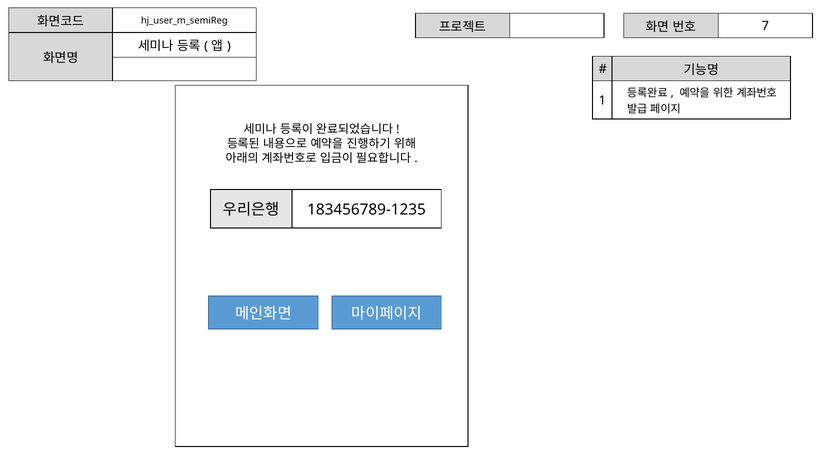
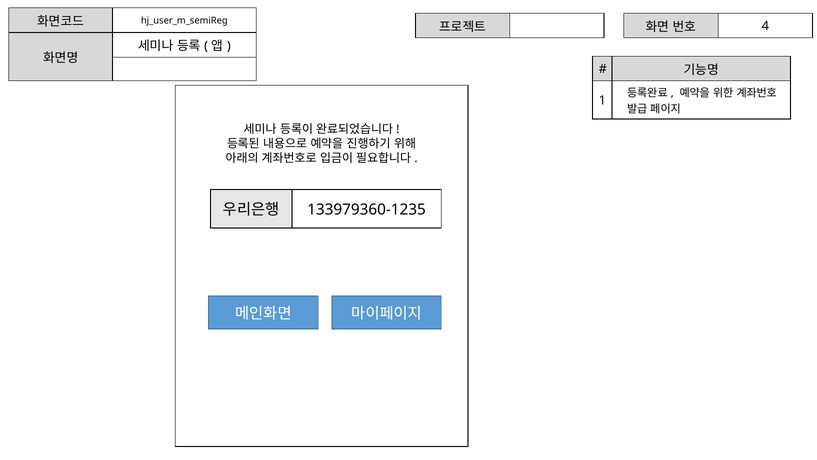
7: 7 -> 4
183456789-1235: 183456789-1235 -> 133979360-1235
